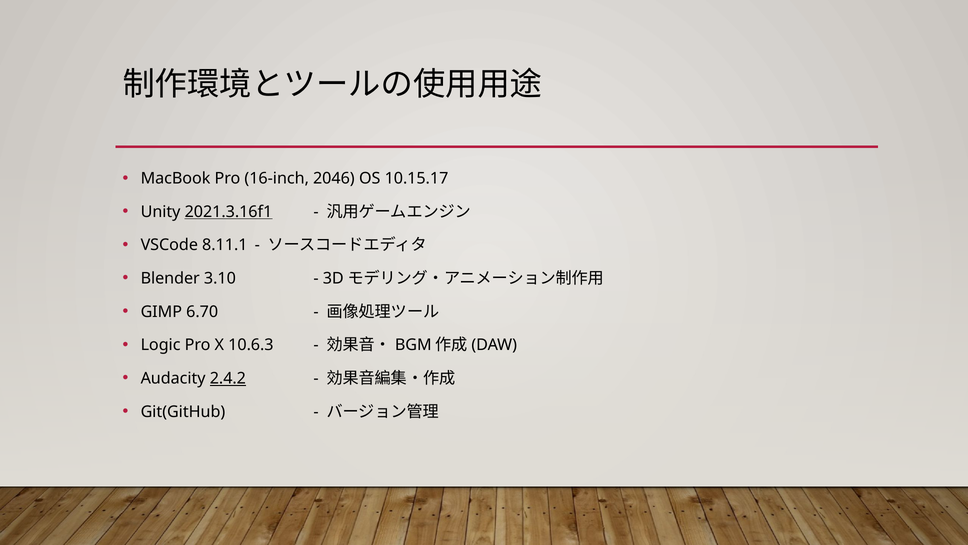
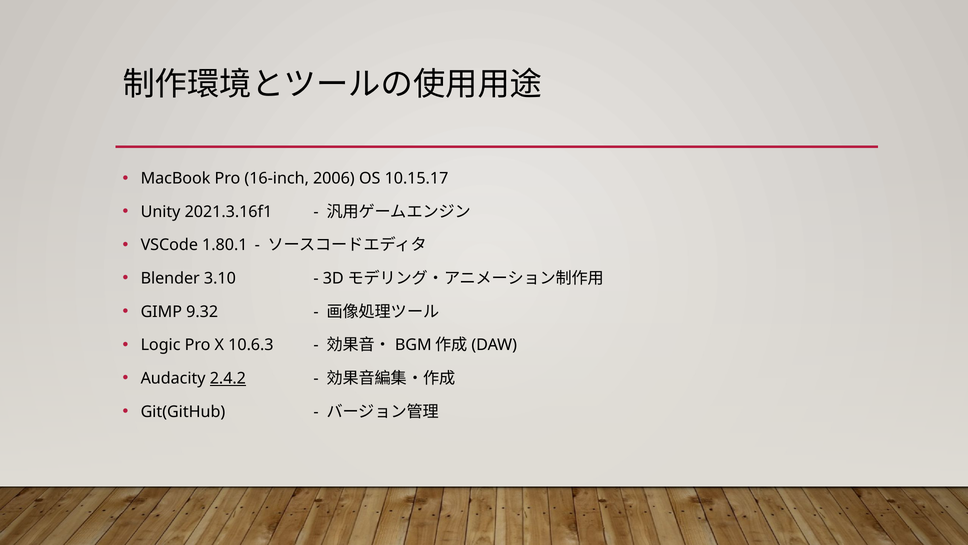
2046: 2046 -> 2006
2021.3.16f1 underline: present -> none
8.11.1: 8.11.1 -> 1.80.1
6.70: 6.70 -> 9.32
